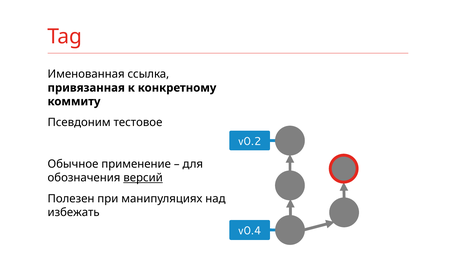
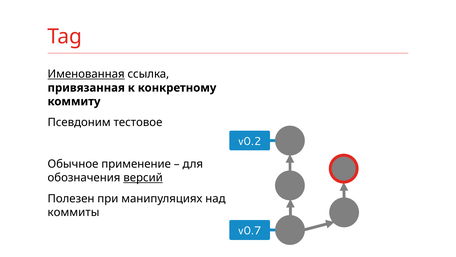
Именованная underline: none -> present
избежать: избежать -> коммиты
v0.4: v0.4 -> v0.7
